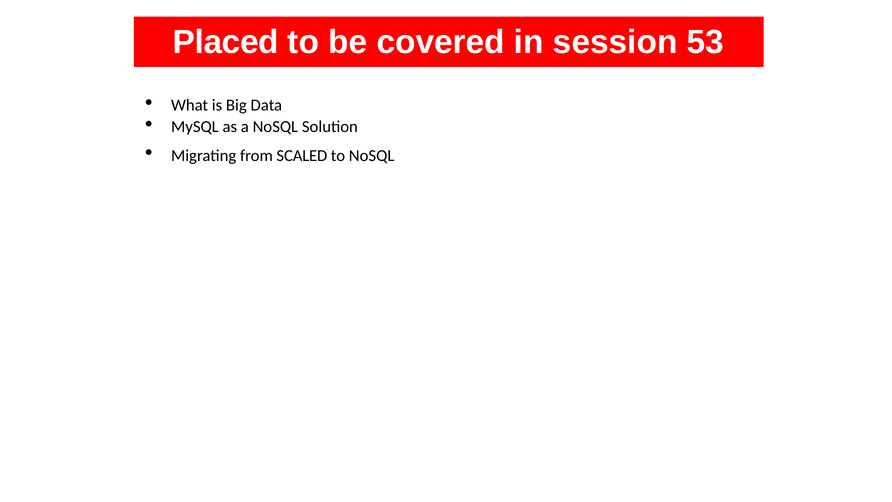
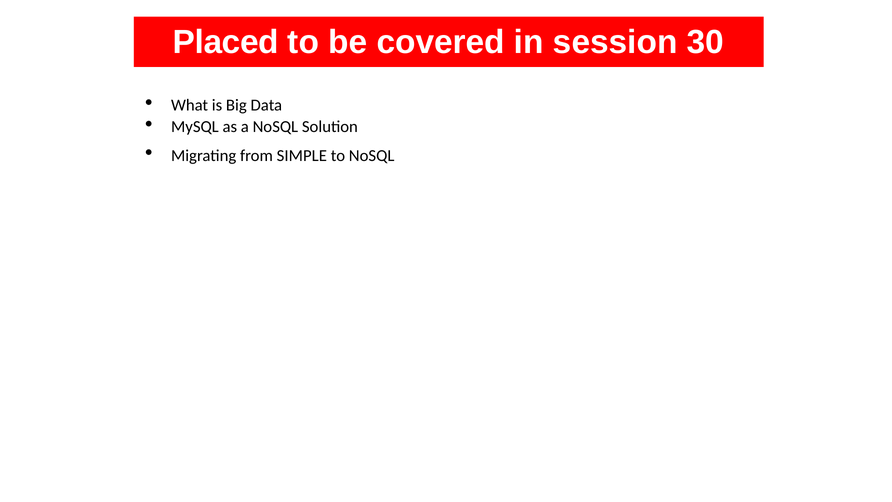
53: 53 -> 30
SCALED: SCALED -> SIMPLE
